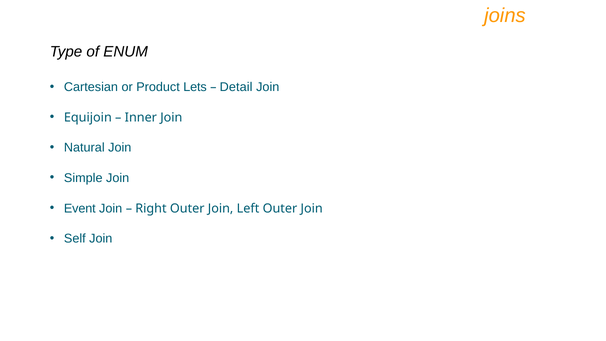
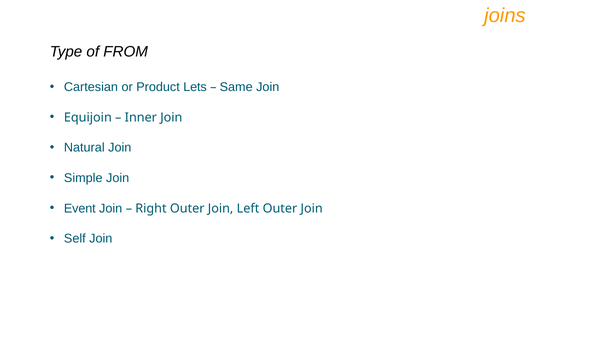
ENUM: ENUM -> FROM
Detail: Detail -> Same
